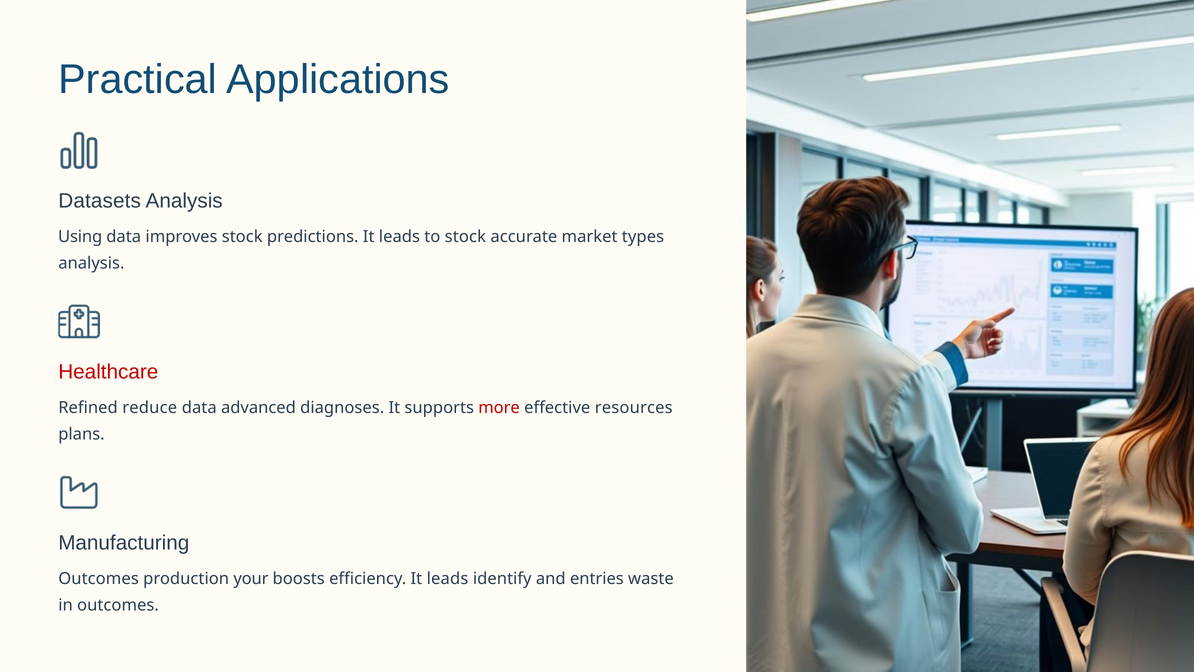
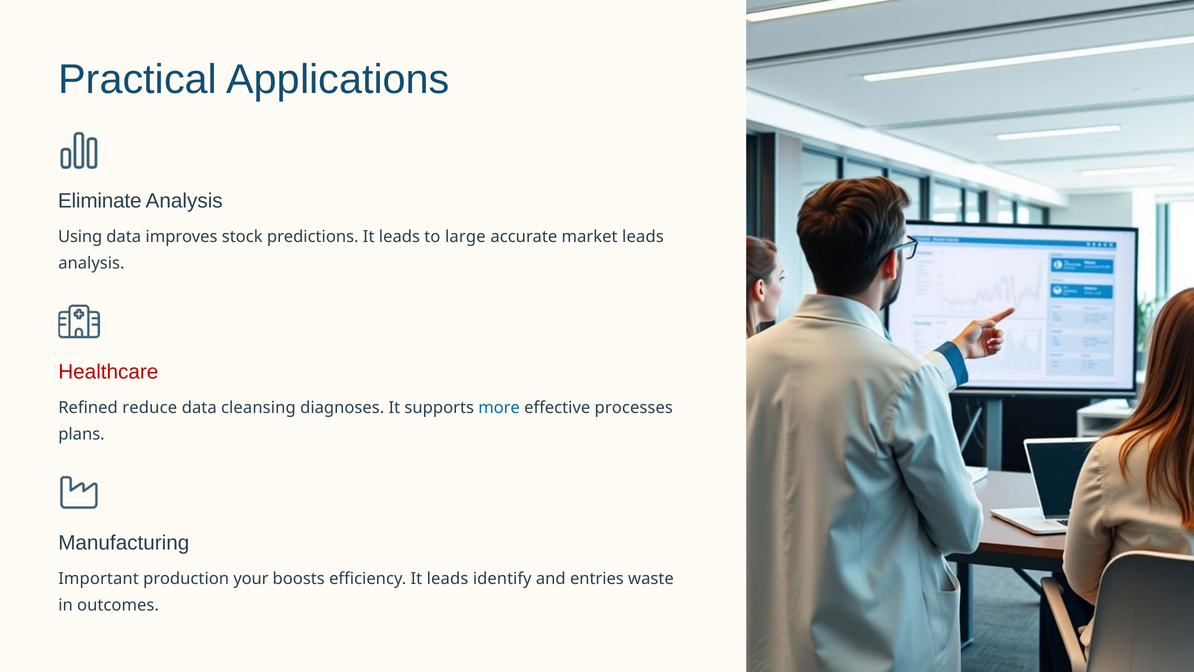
Datasets: Datasets -> Eliminate
to stock: stock -> large
market types: types -> leads
advanced: advanced -> cleansing
more colour: red -> blue
resources: resources -> processes
Outcomes at (99, 578): Outcomes -> Important
